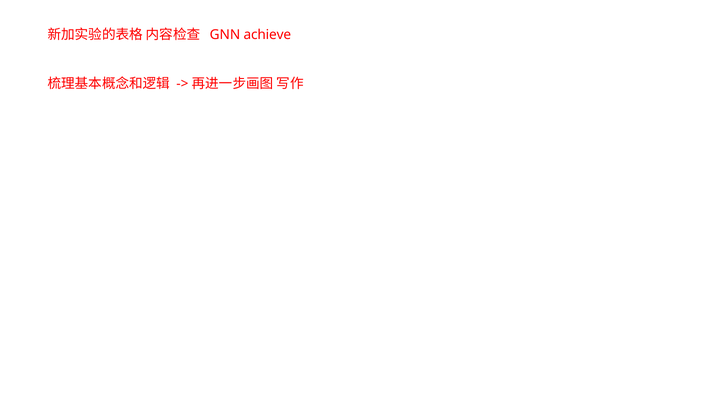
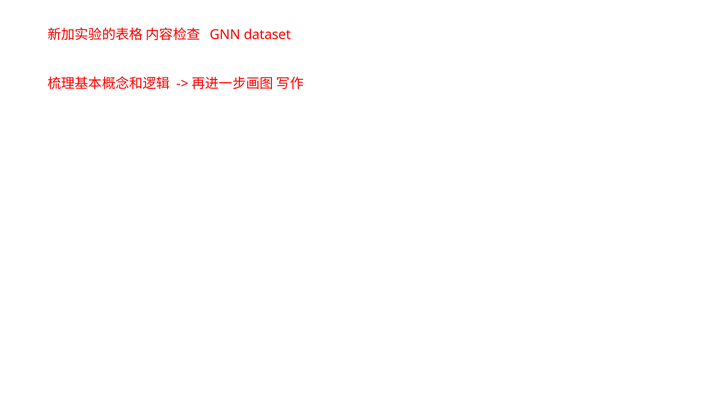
achieve: achieve -> dataset
